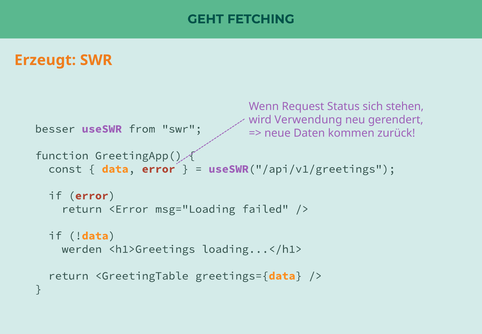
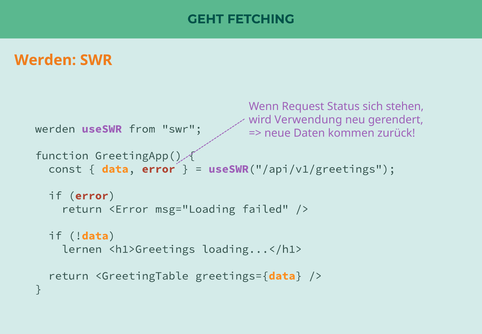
Erzeugt at (45, 60): Erzeugt -> Werden
besser at (55, 129): besser -> werden
werden: werden -> lernen
